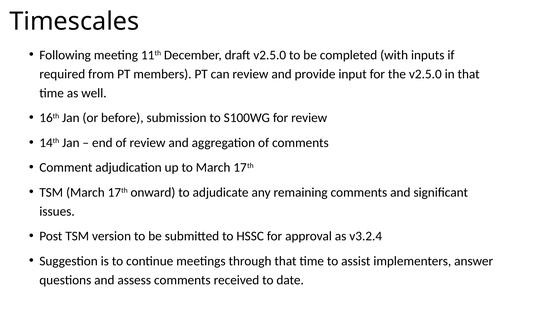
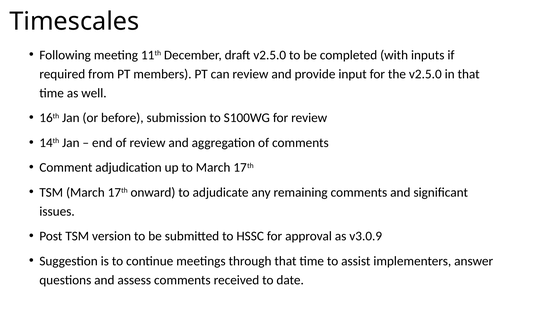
v3.2.4: v3.2.4 -> v3.0.9
